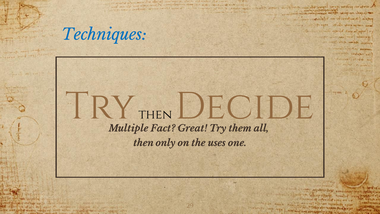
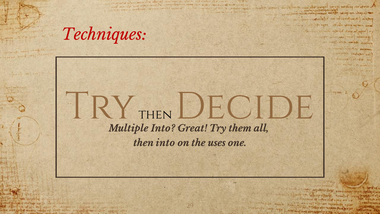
Techniques colour: blue -> red
Fact at (163, 128): Fact -> Into
then only: only -> into
